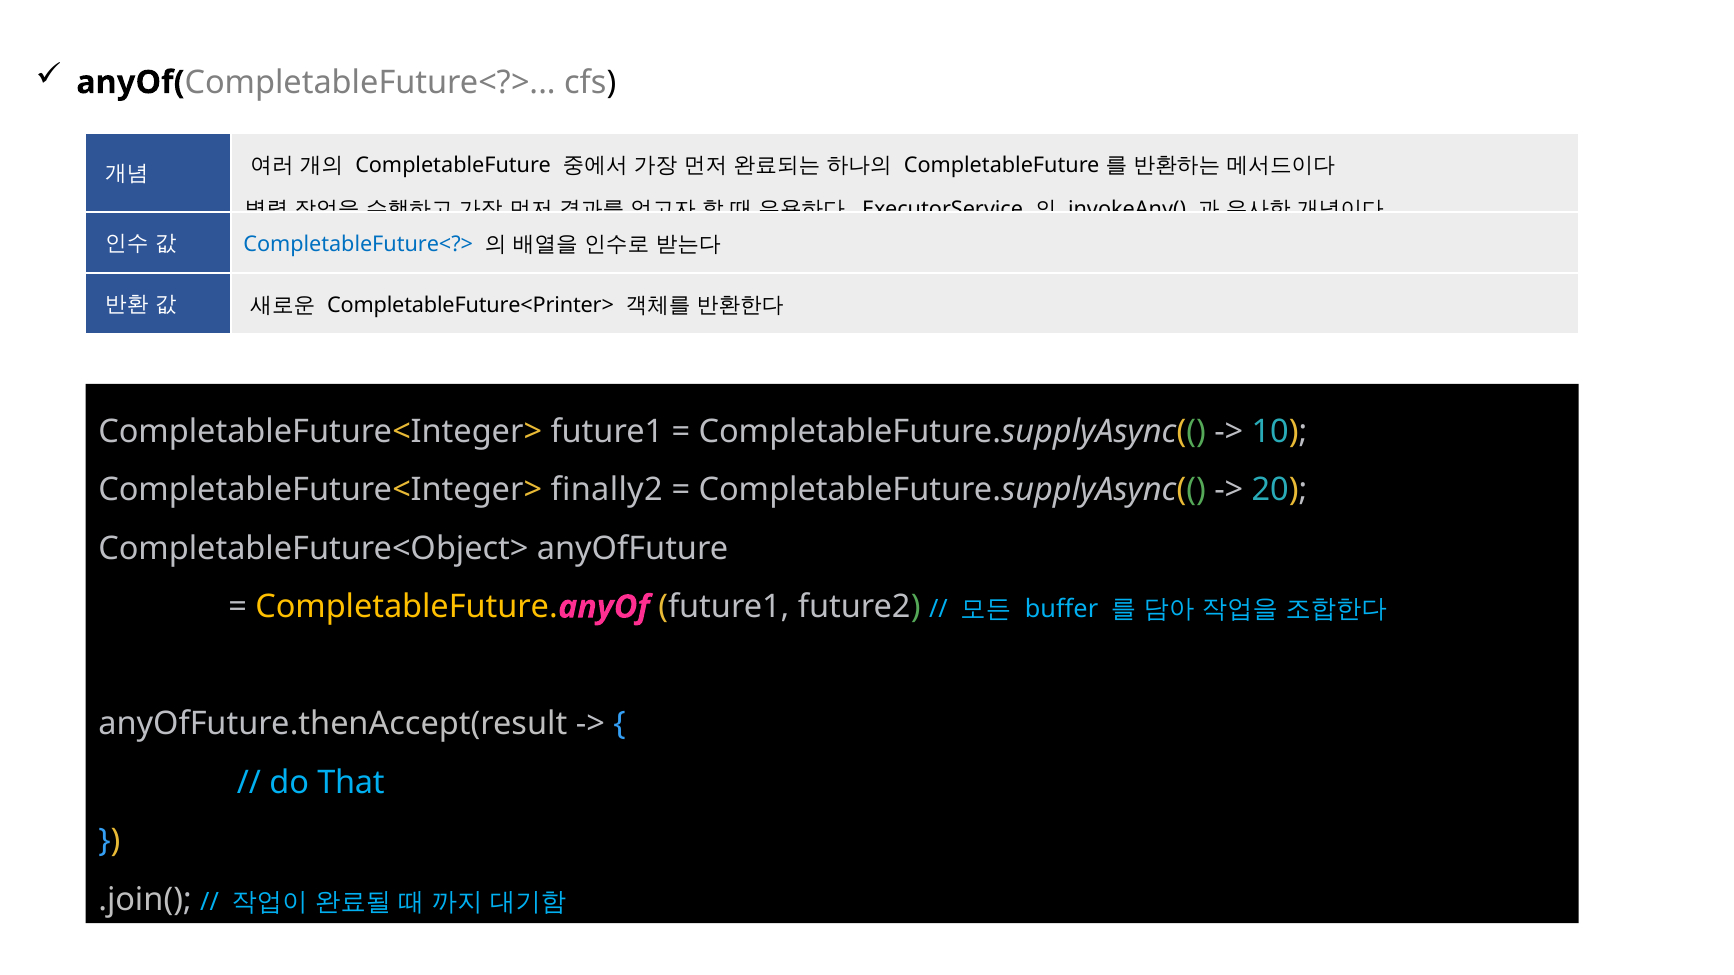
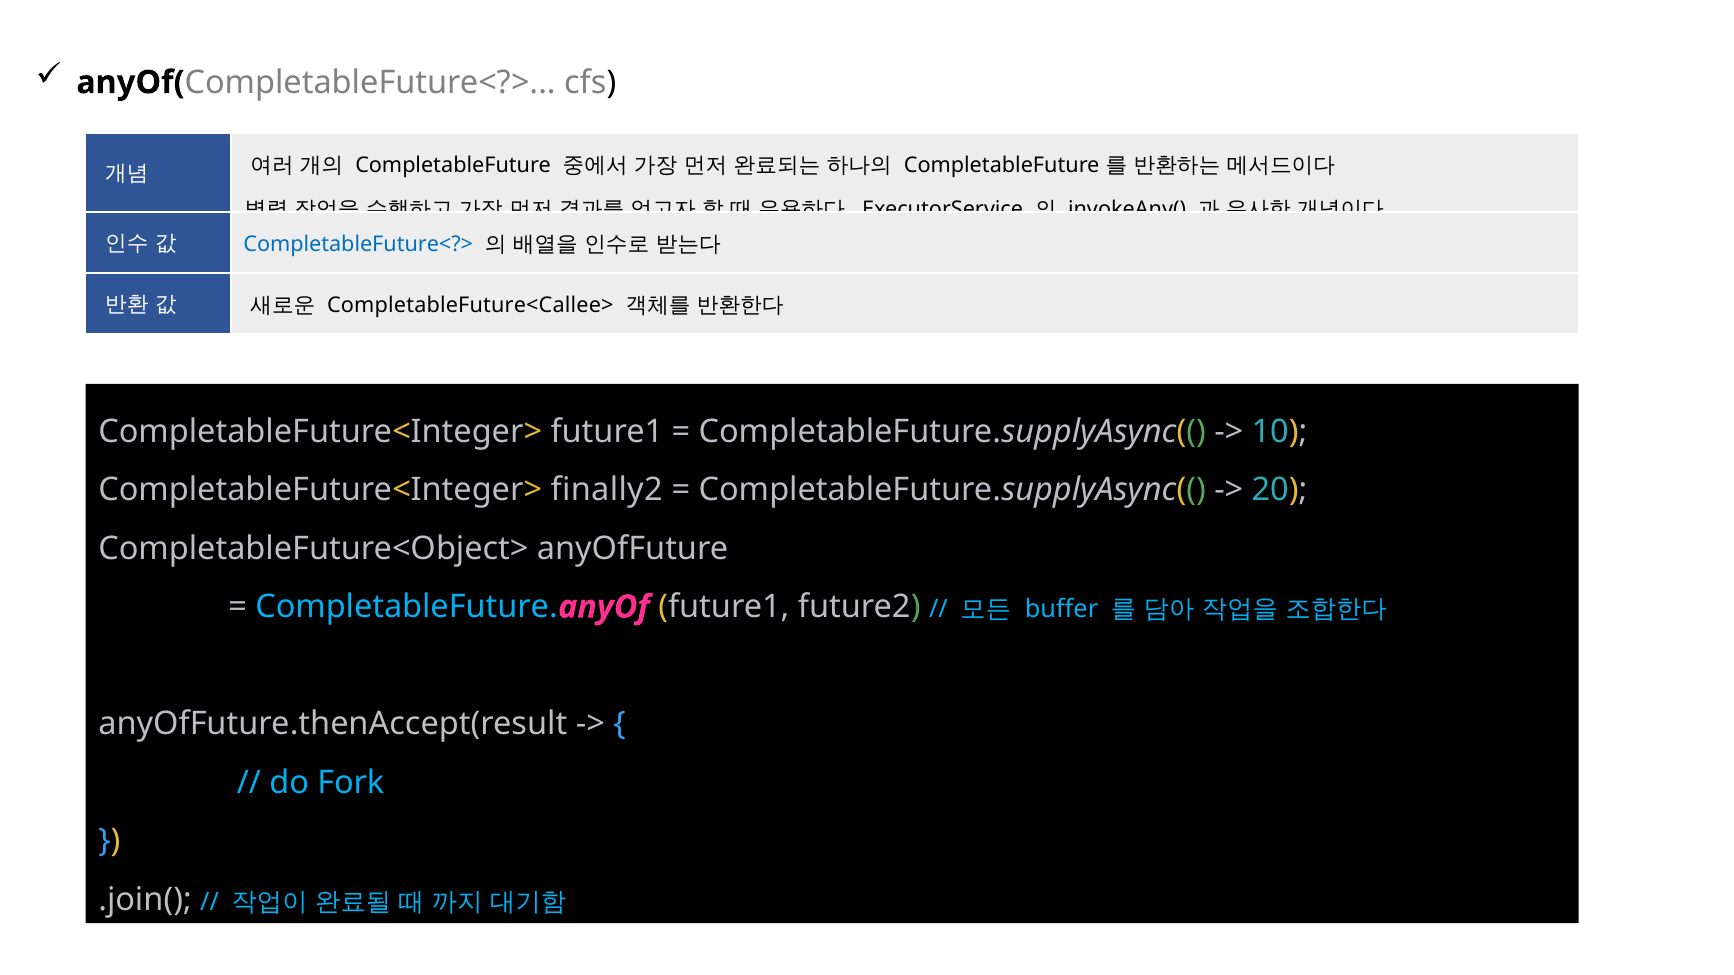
CompletableFuture<Printer>: CompletableFuture<Printer> -> CompletableFuture<Callee>
CompletableFuture at (407, 607) colour: yellow -> light blue
That: That -> Fork
